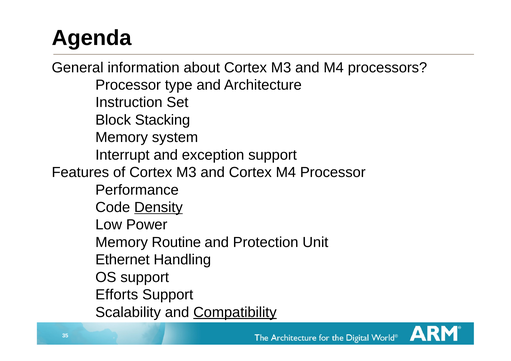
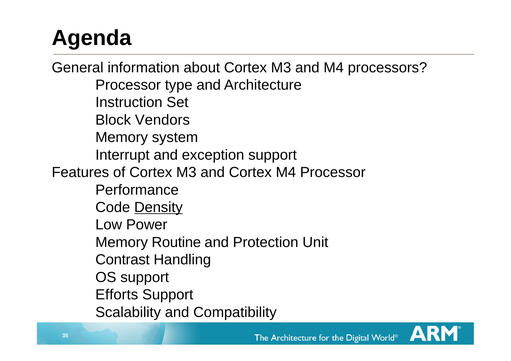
Stacking: Stacking -> Vendors
Ethernet: Ethernet -> Contrast
Compatibility underline: present -> none
